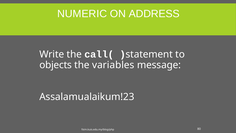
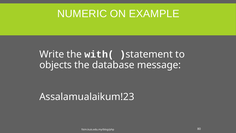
ADDRESS: ADDRESS -> EXAMPLE
call(: call( -> with(
variables: variables -> database
